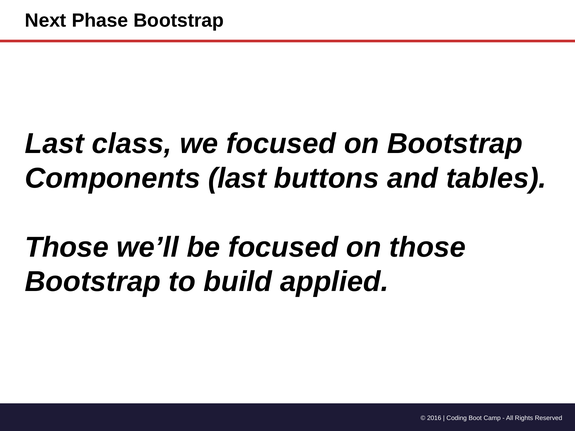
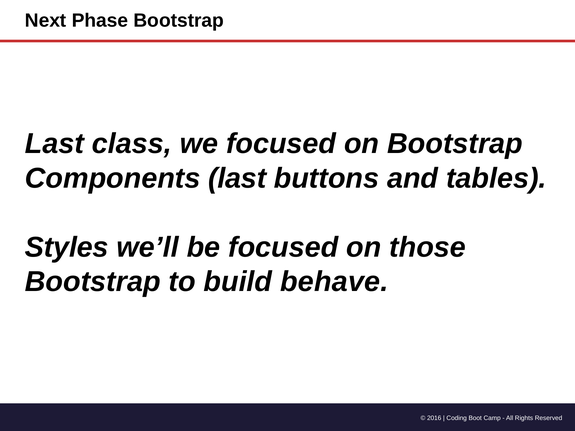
Those at (67, 247): Those -> Styles
applied: applied -> behave
